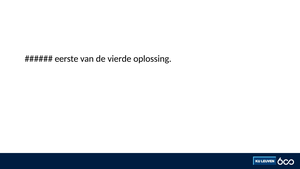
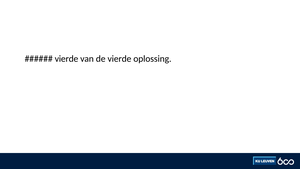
eerste at (67, 59): eerste -> vierde
